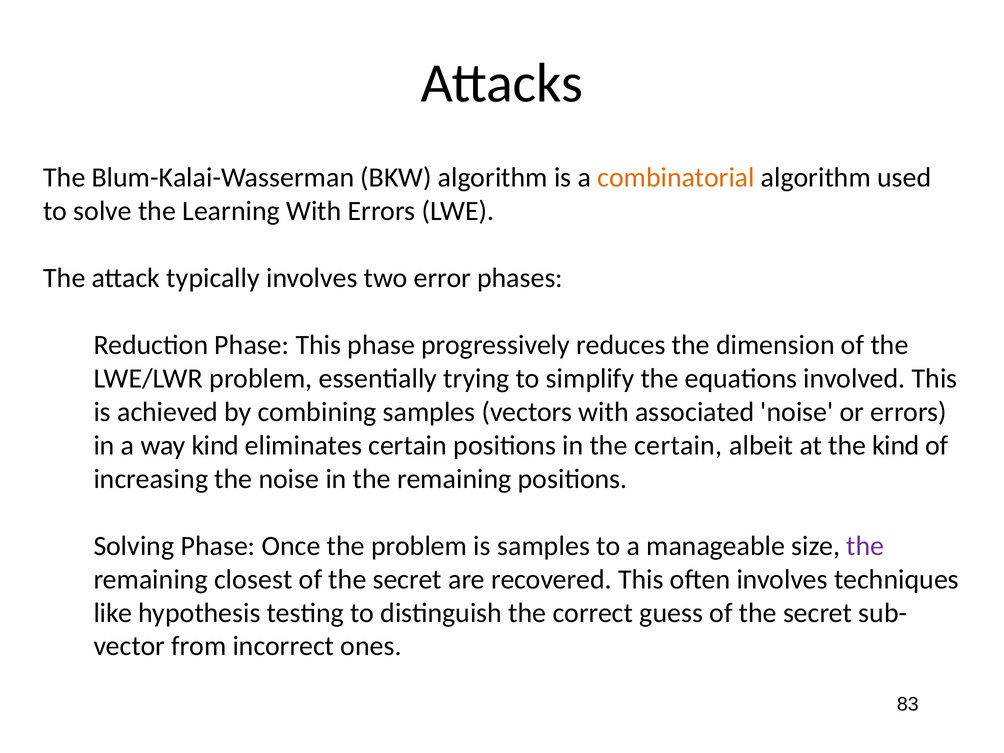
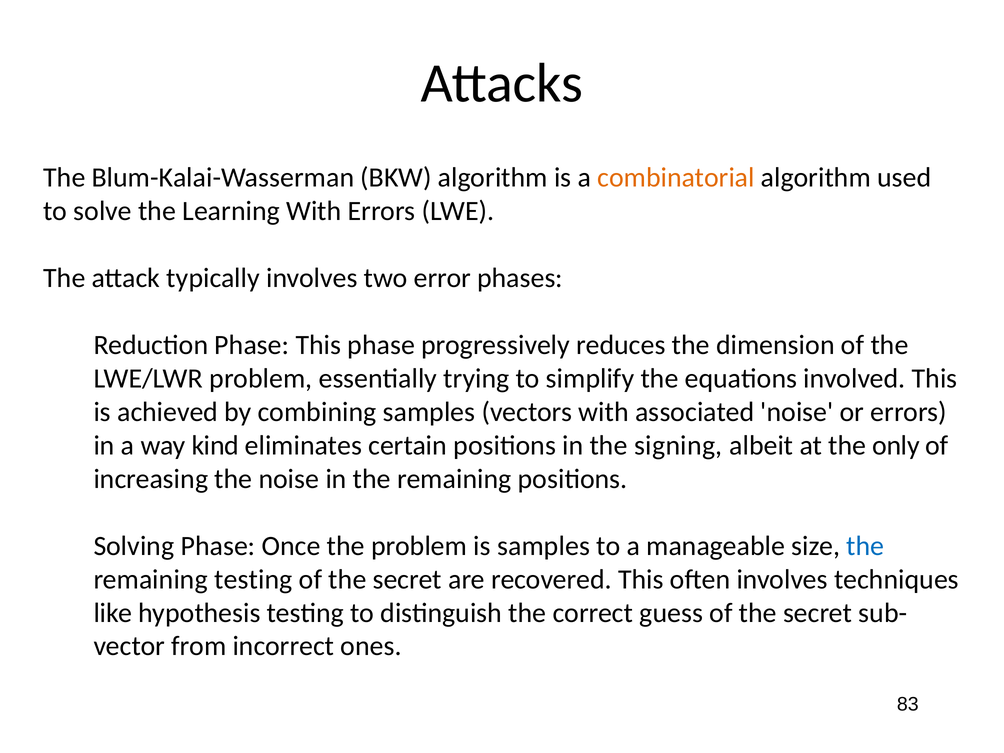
the certain: certain -> signing
the kind: kind -> only
the at (865, 546) colour: purple -> blue
remaining closest: closest -> testing
